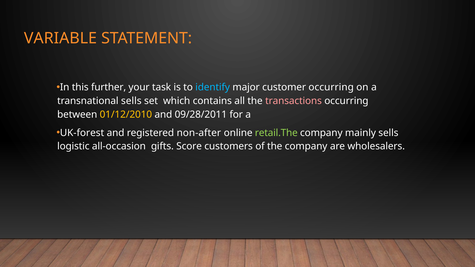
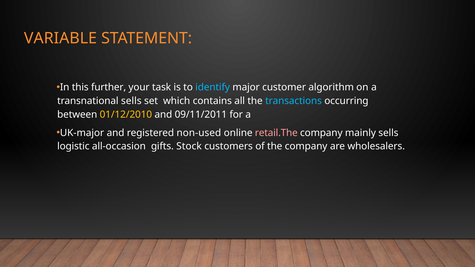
customer occurring: occurring -> algorithm
transactions colour: pink -> light blue
09/28/2011: 09/28/2011 -> 09/11/2011
UK-forest: UK-forest -> UK-major
non-after: non-after -> non-used
retail.The colour: light green -> pink
Score: Score -> Stock
